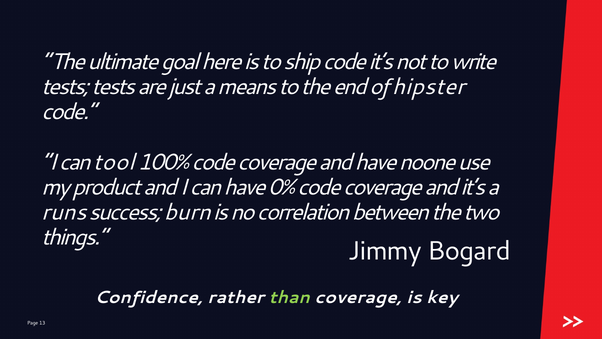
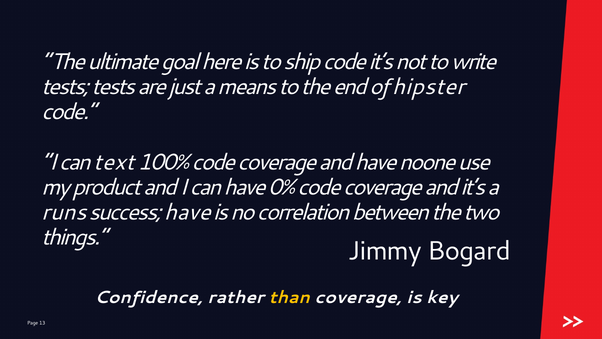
tool: tool -> text
success burn: burn -> have
than colour: light green -> yellow
